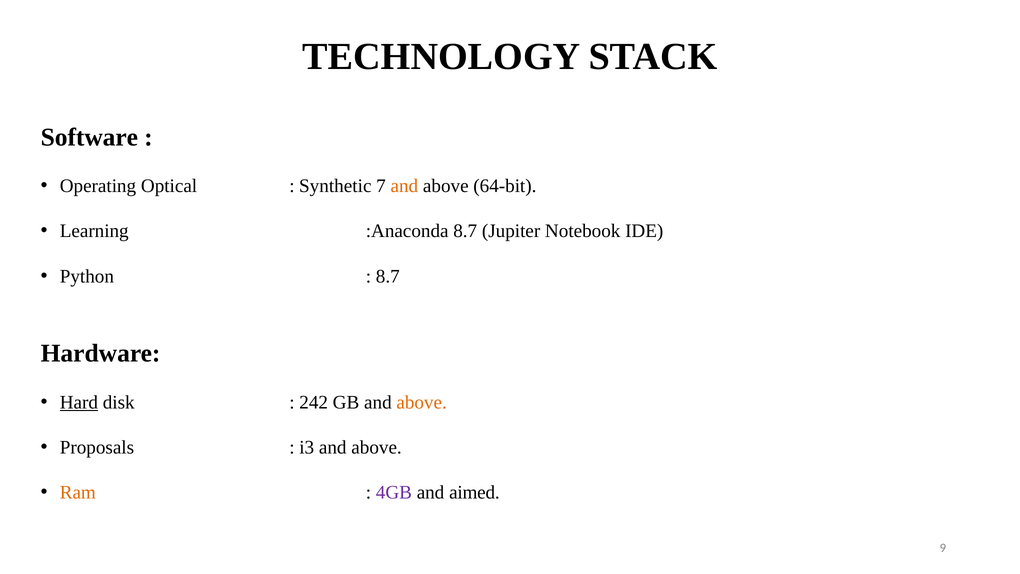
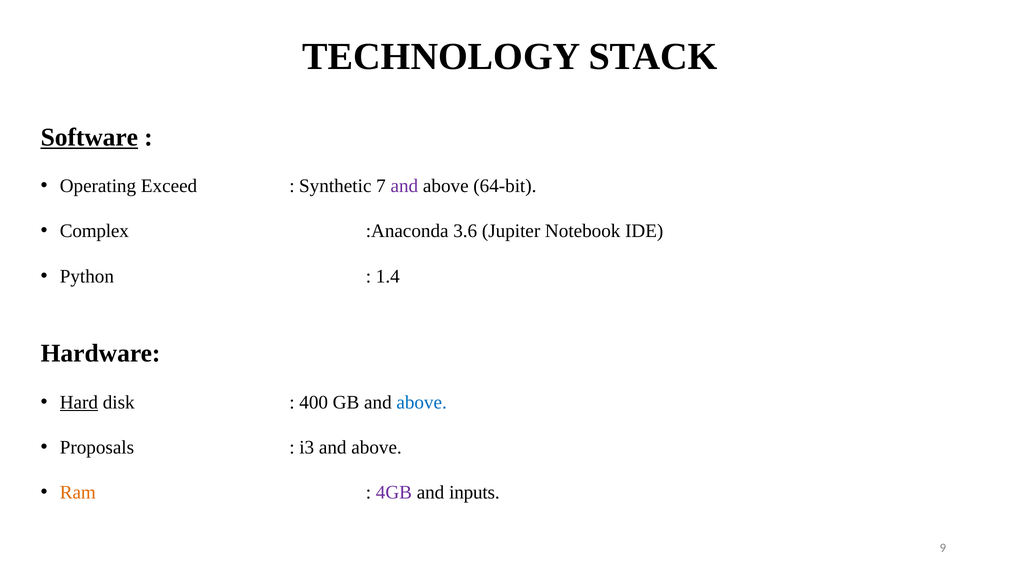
Software underline: none -> present
Optical: Optical -> Exceed
and at (404, 186) colour: orange -> purple
Learning: Learning -> Complex
:Anaconda 8.7: 8.7 -> 3.6
8.7 at (388, 276): 8.7 -> 1.4
242: 242 -> 400
above at (422, 402) colour: orange -> blue
aimed: aimed -> inputs
